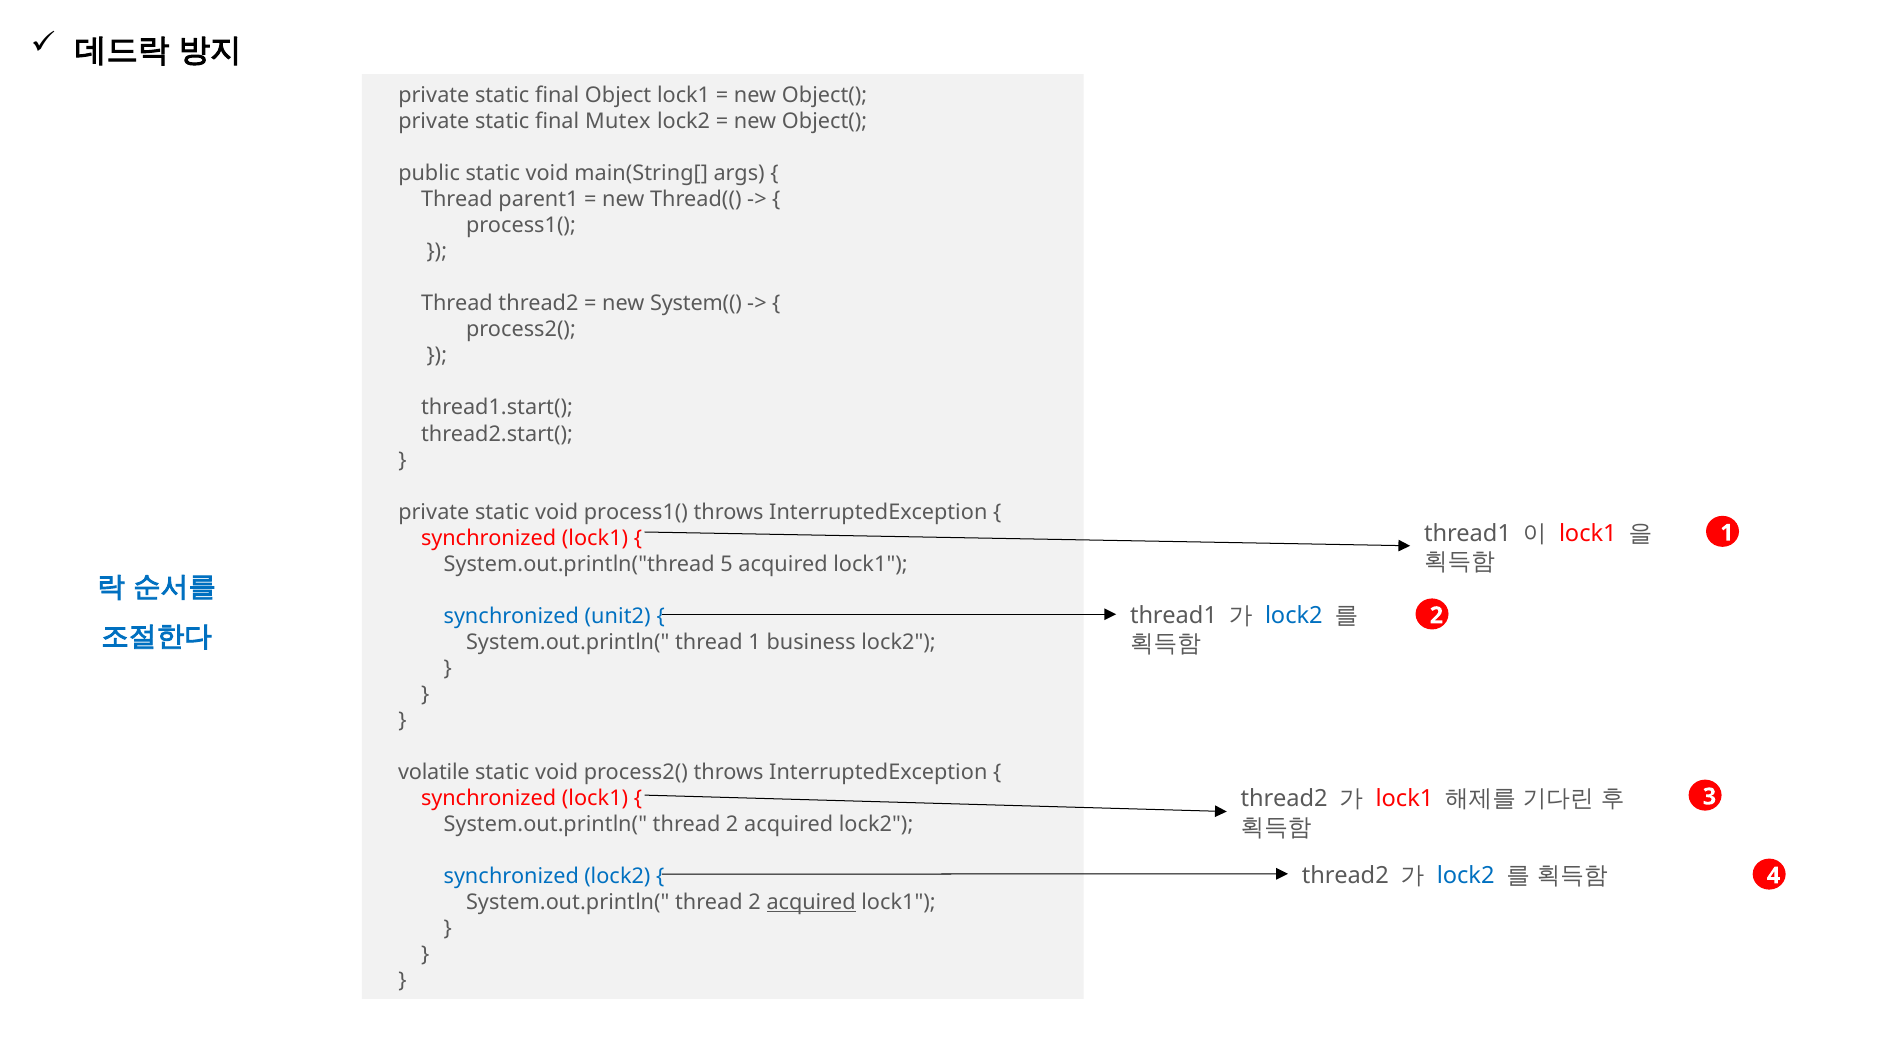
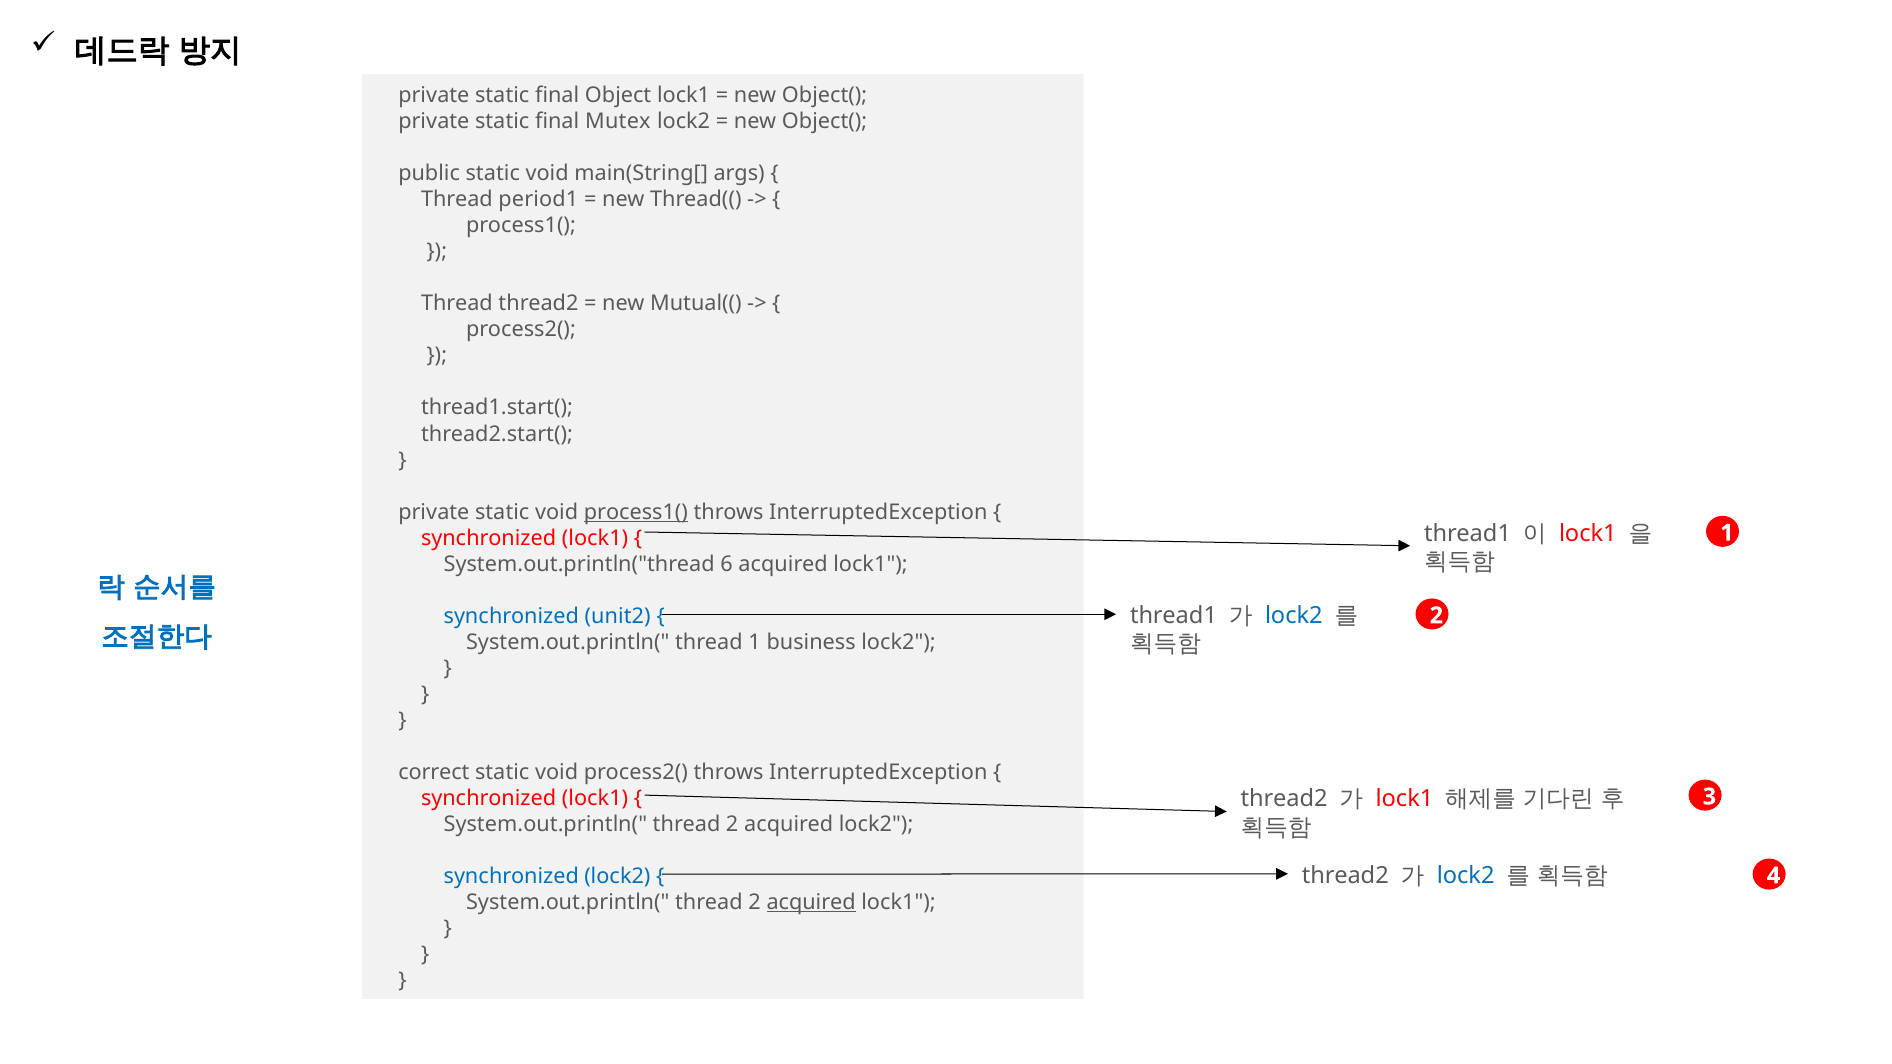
parent1: parent1 -> period1
System((: System(( -> Mutual((
process1( at (636, 512) underline: none -> present
5: 5 -> 6
volatile: volatile -> correct
